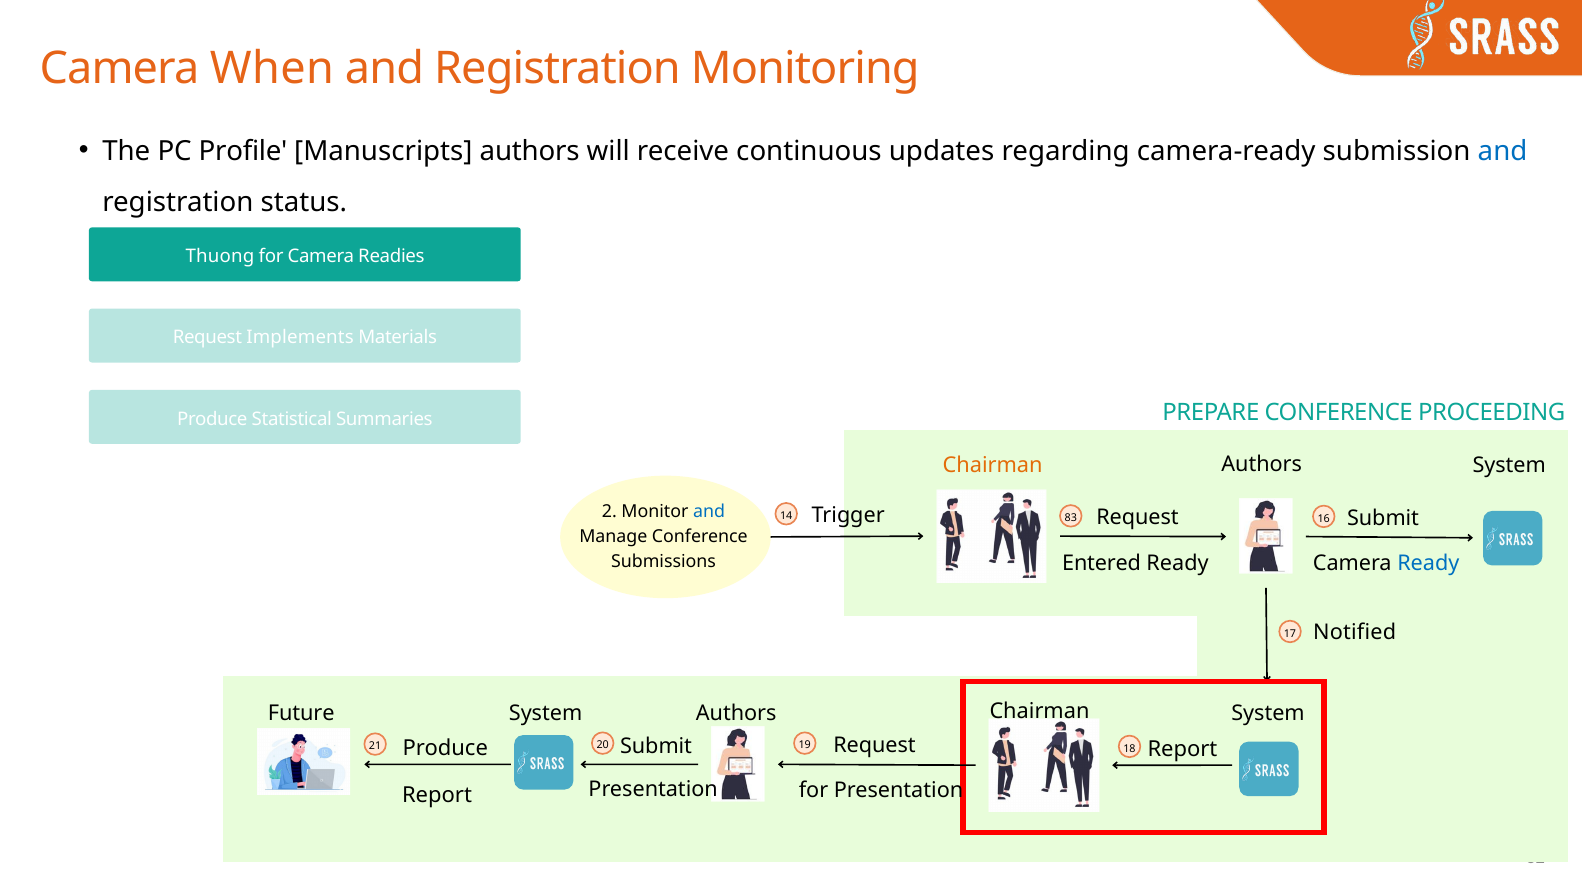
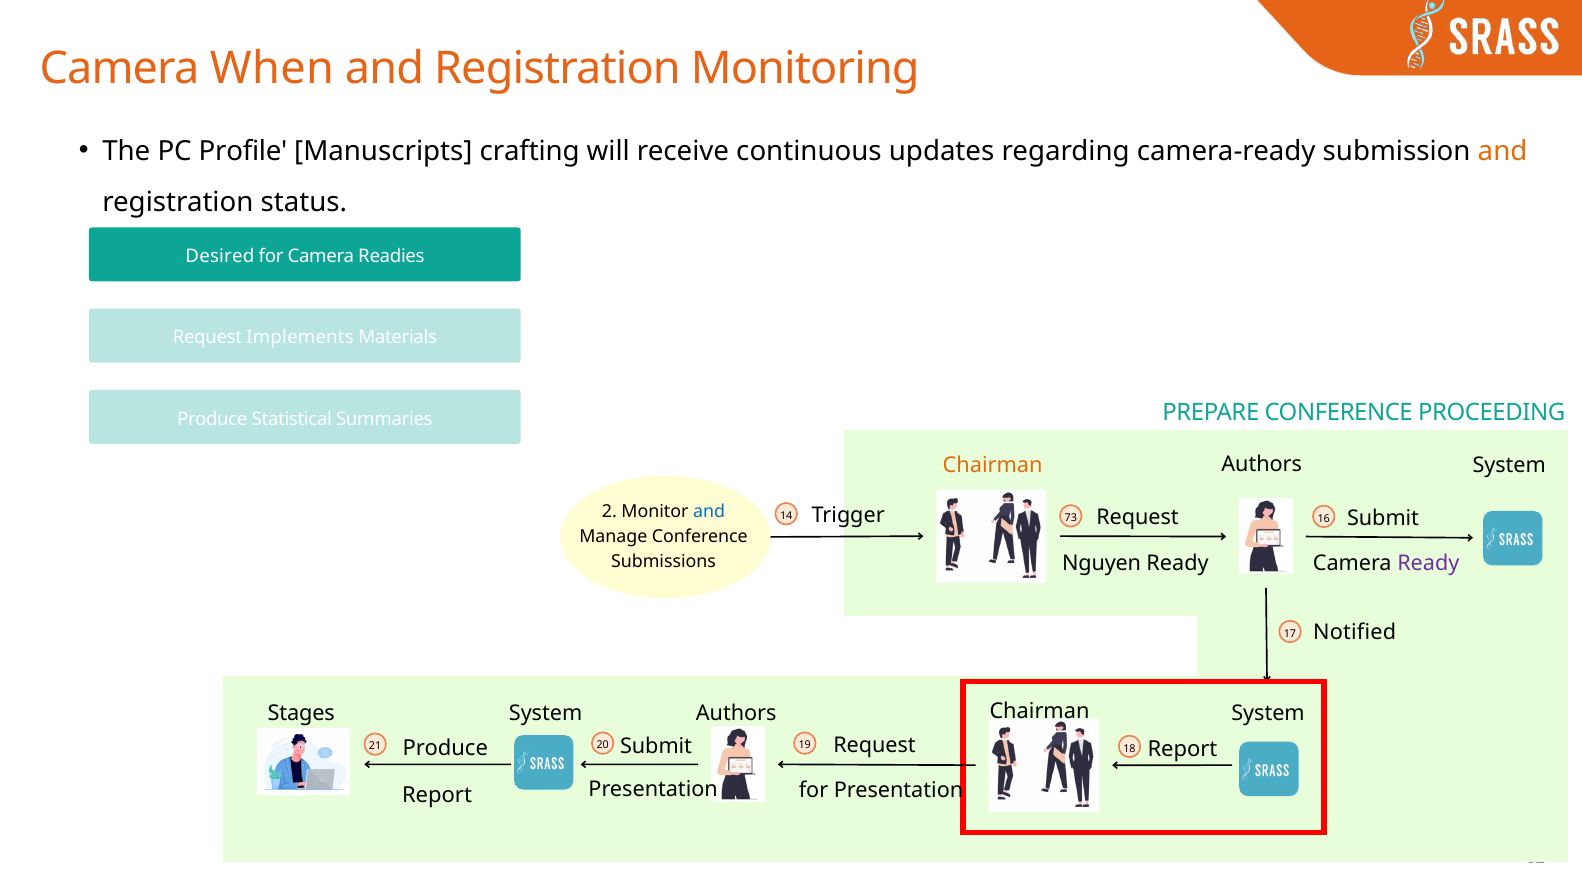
Manuscripts authors: authors -> crafting
and at (1503, 151) colour: blue -> orange
Thuong: Thuong -> Desired
83: 83 -> 73
Entered: Entered -> Nguyen
Ready at (1428, 564) colour: blue -> purple
Future: Future -> Stages
